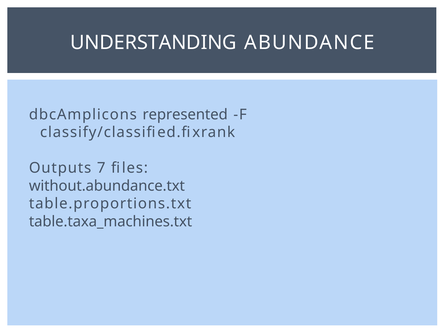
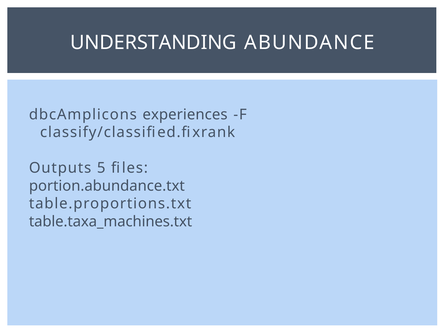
represented: represented -> experiences
7: 7 -> 5
without.abundance.txt: without.abundance.txt -> portion.abundance.txt
